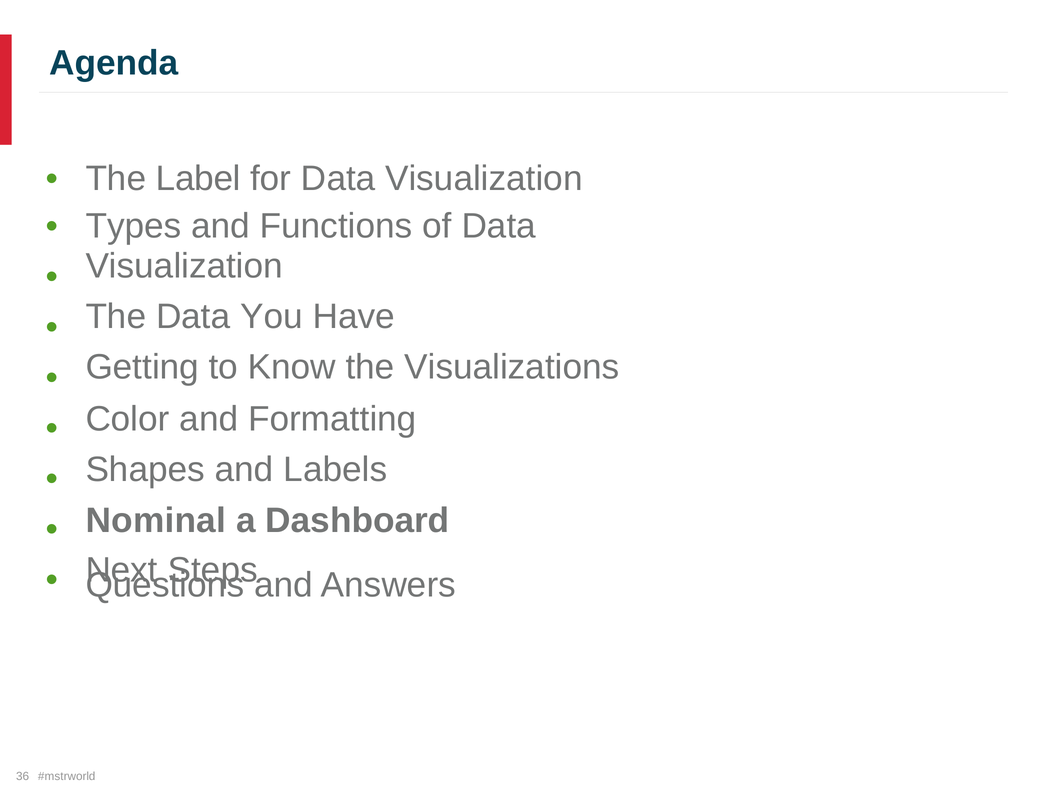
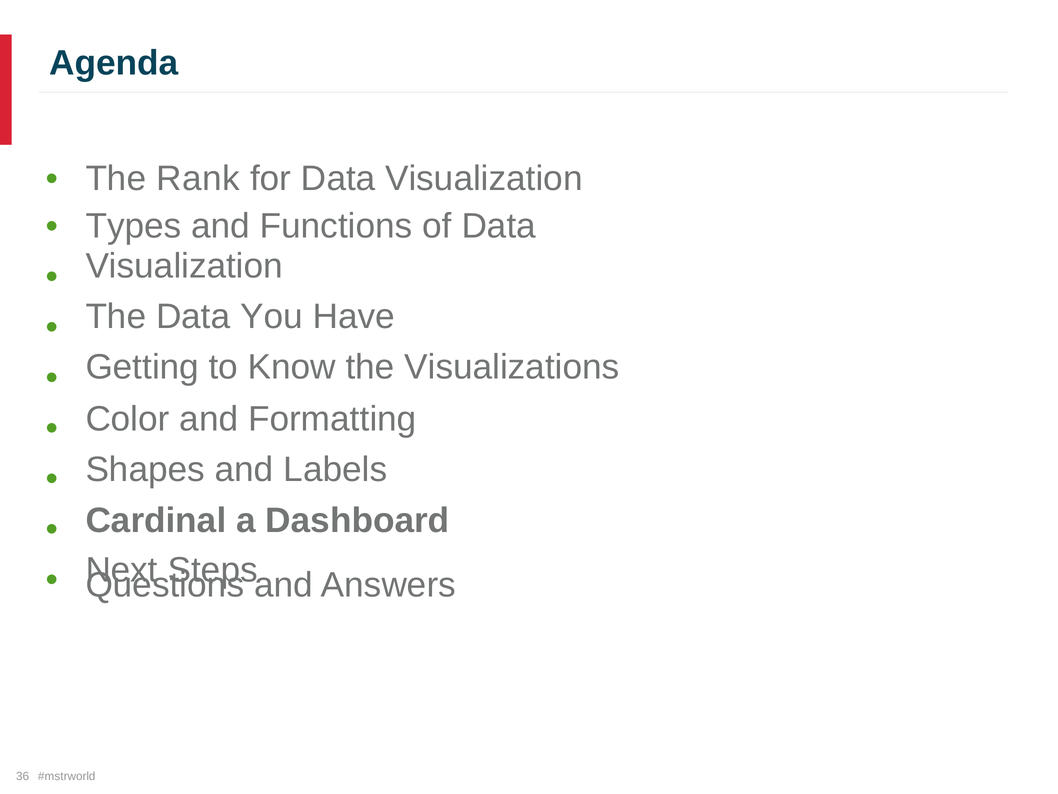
Label: Label -> Rank
Nominal: Nominal -> Cardinal
